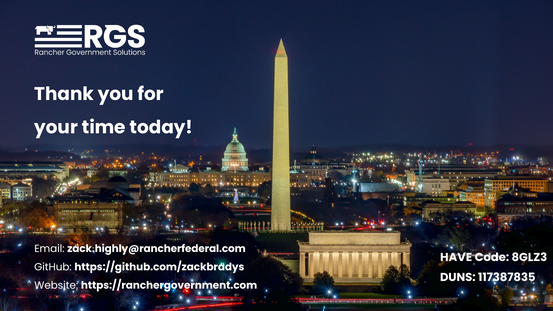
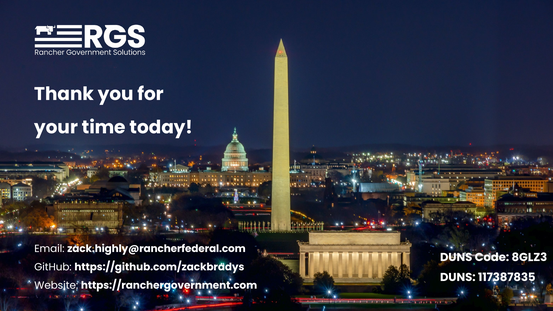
HAVE at (456, 257): HAVE -> DUNS
